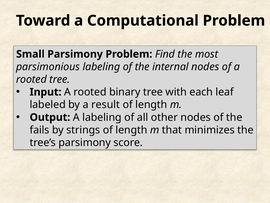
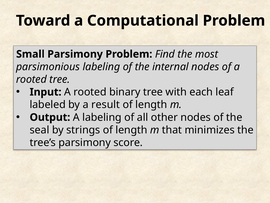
fails: fails -> seal
